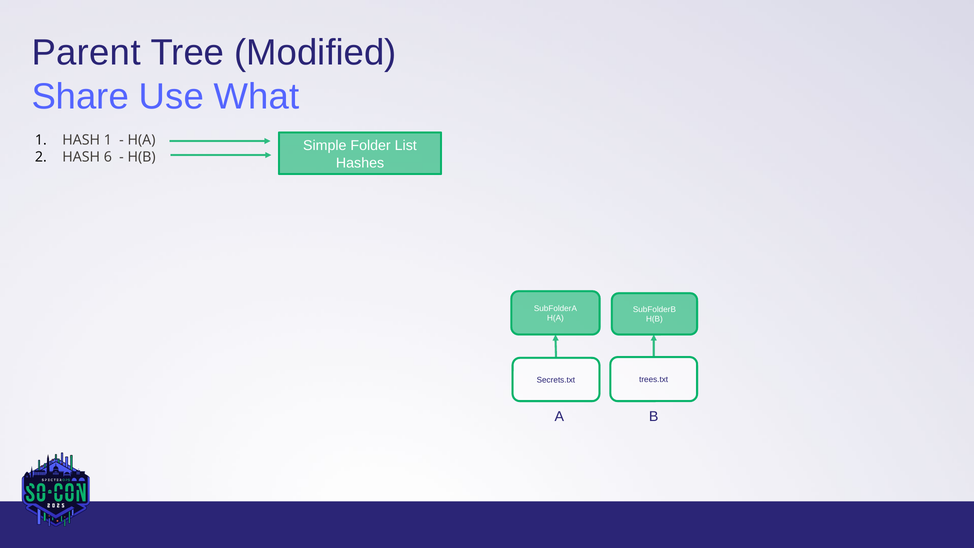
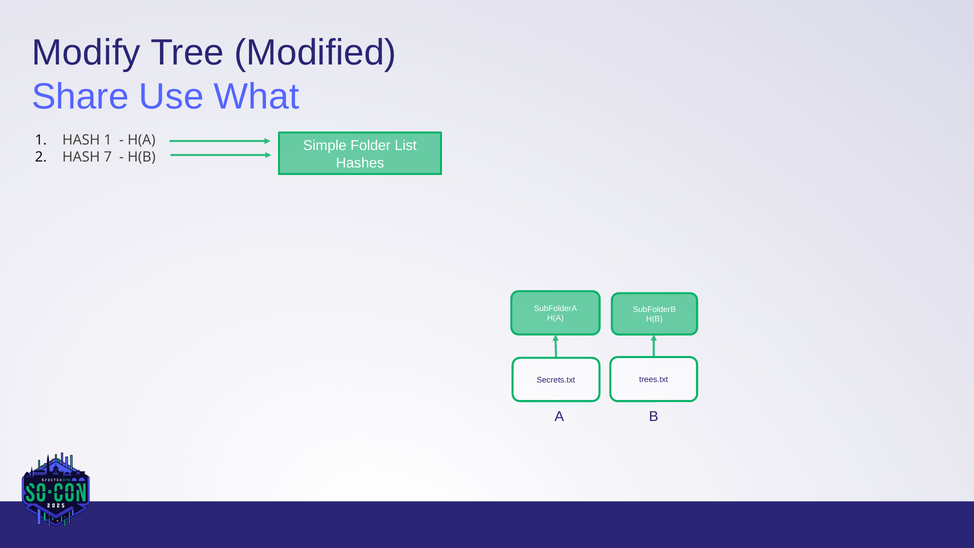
Parent: Parent -> Modify
6: 6 -> 7
